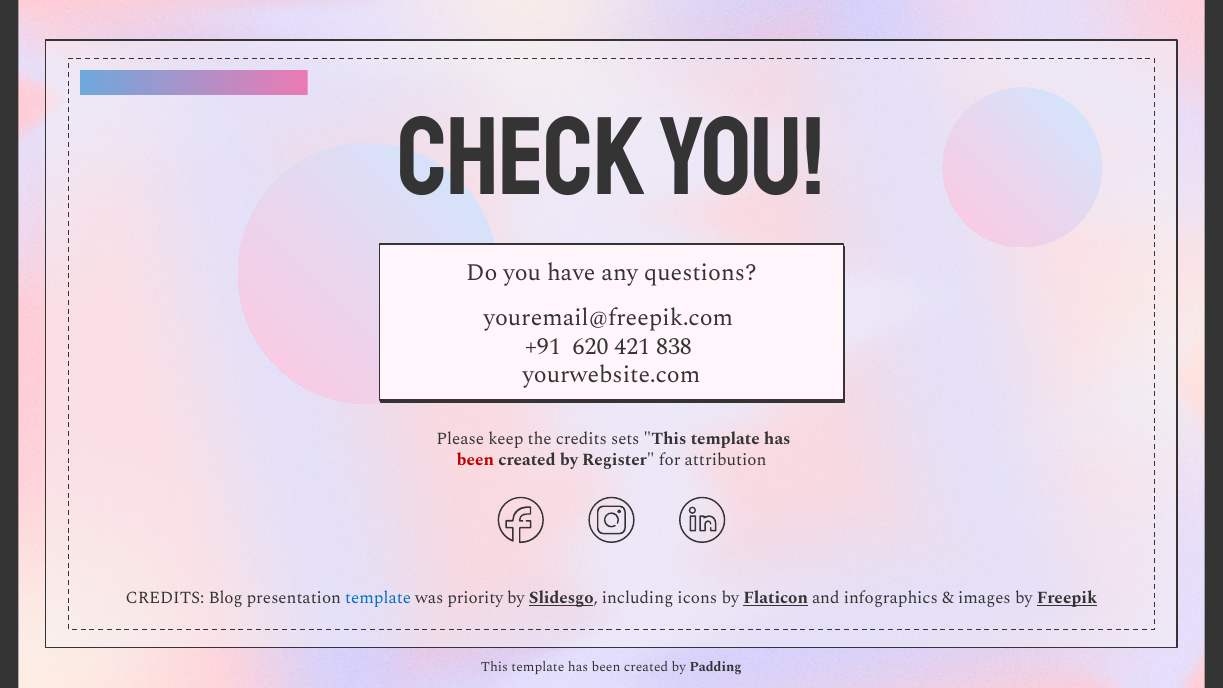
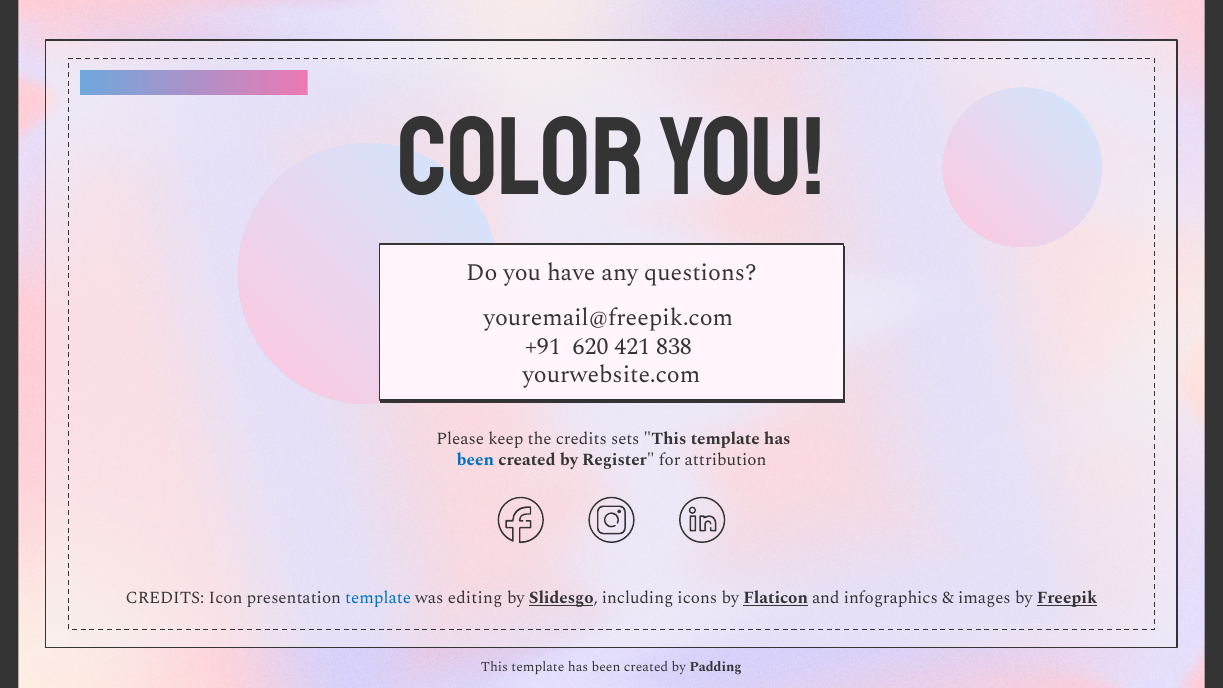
Check: Check -> Color
been at (475, 459) colour: red -> blue
Blog: Blog -> Icon
priority: priority -> editing
